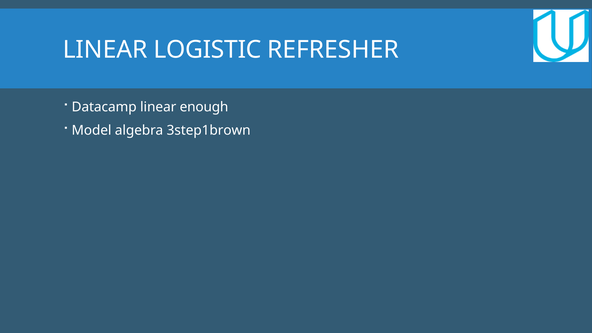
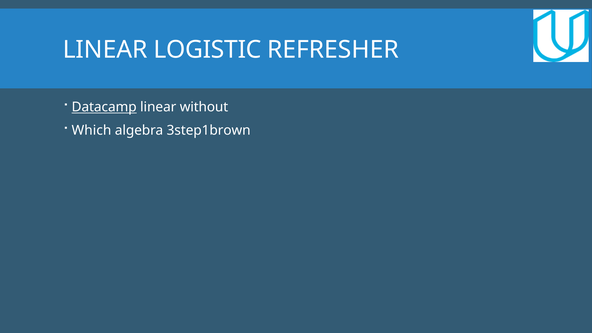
Datacamp underline: none -> present
enough: enough -> without
Model: Model -> Which
